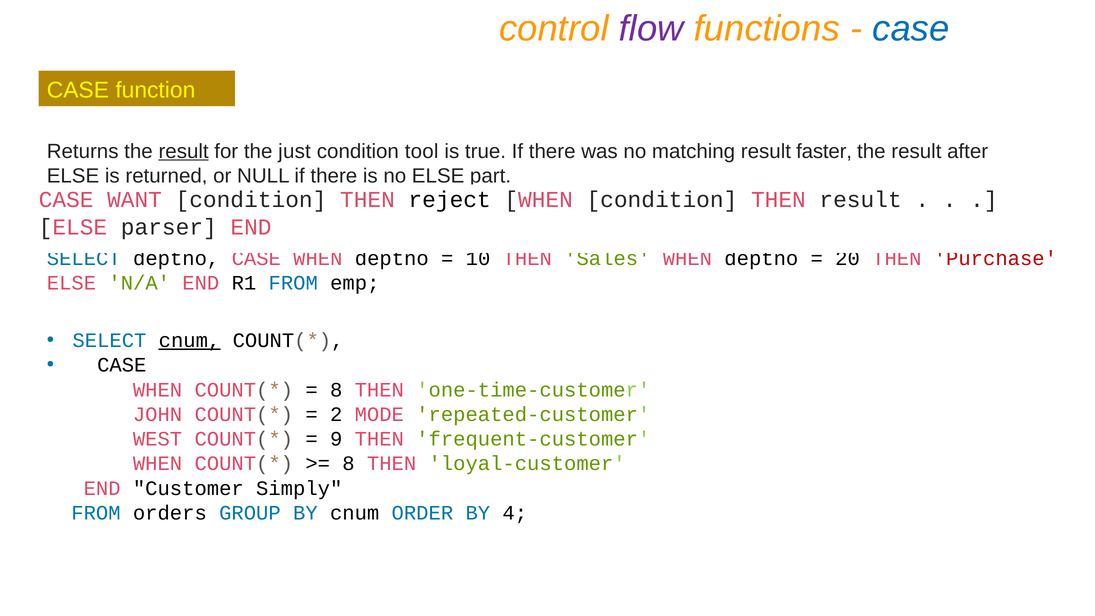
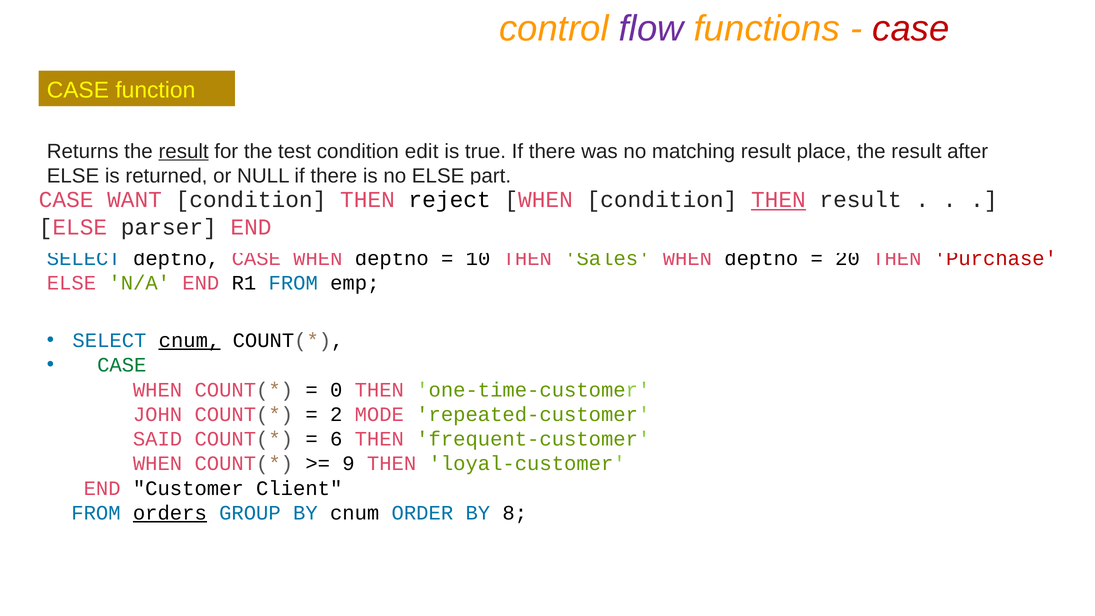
case at (911, 28) colour: blue -> red
just: just -> test
tool: tool -> edit
faster: faster -> place
THEN at (778, 200) underline: none -> present
CASE at (122, 365) colour: black -> green
8 at (336, 390): 8 -> 0
WEST: WEST -> SAID
9: 9 -> 6
8 at (348, 464): 8 -> 9
Simply: Simply -> Client
orders underline: none -> present
4: 4 -> 8
